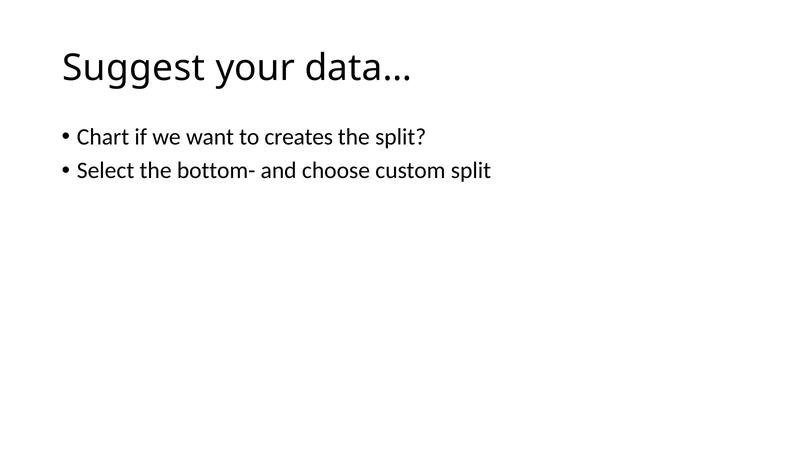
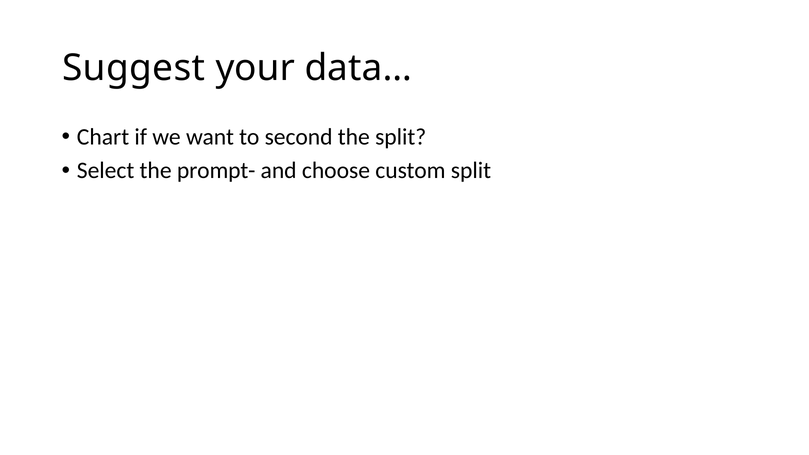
creates: creates -> second
bottom-: bottom- -> prompt-
